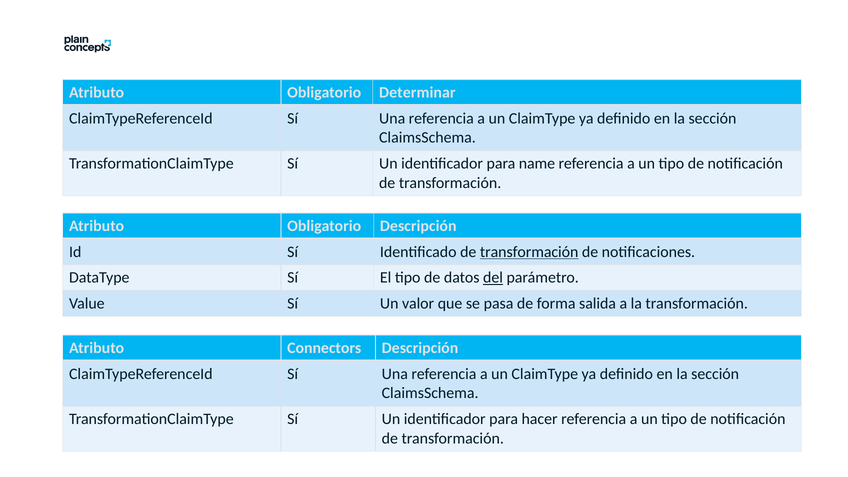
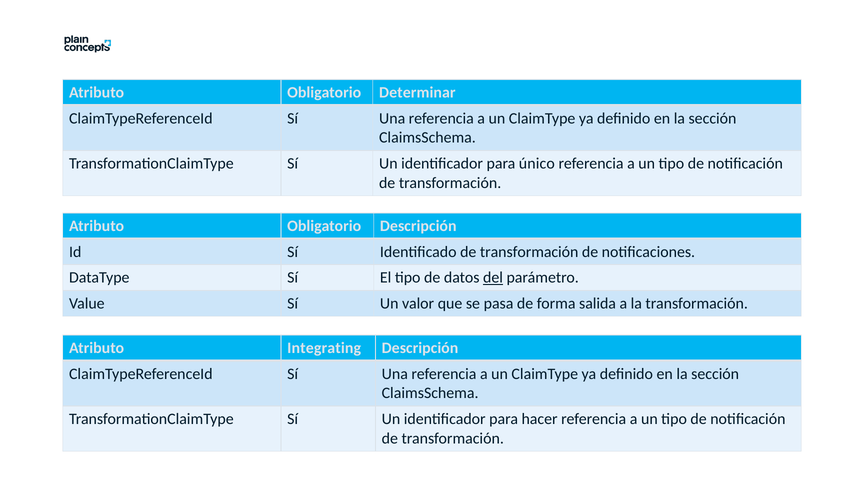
name: name -> único
transformación at (529, 252) underline: present -> none
Connectors: Connectors -> Integrating
